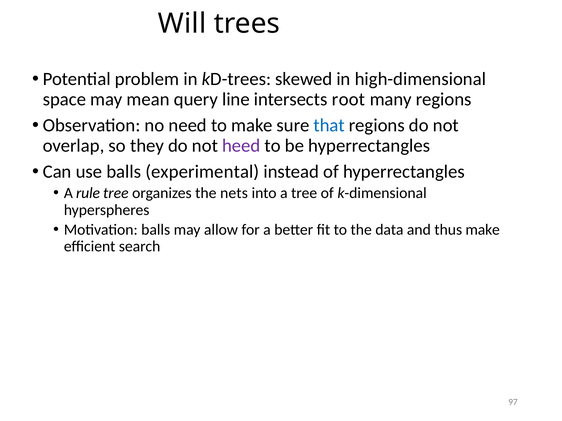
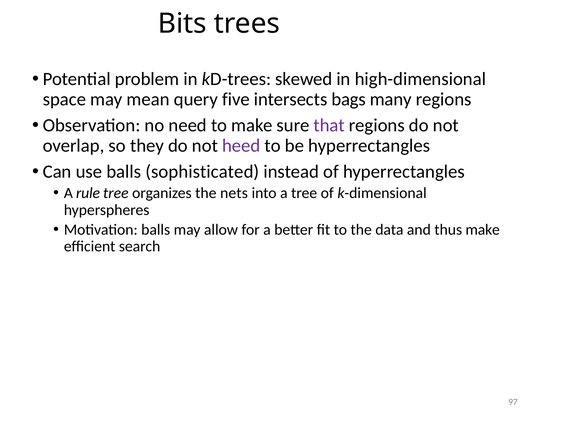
Will: Will -> Bits
line: line -> five
root: root -> bags
that colour: blue -> purple
experimental: experimental -> sophisticated
